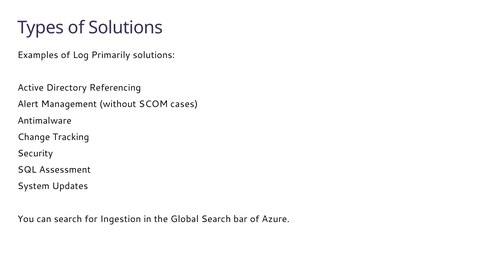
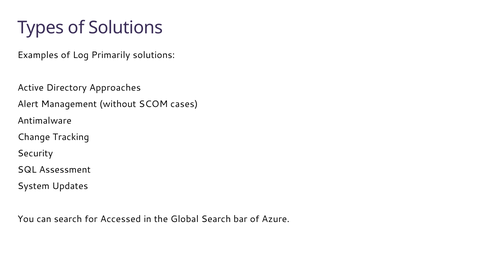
Referencing: Referencing -> Approaches
Ingestion: Ingestion -> Accessed
